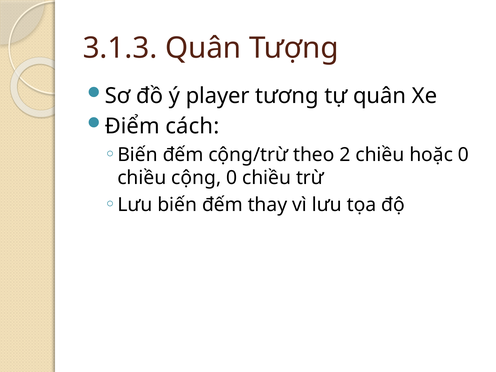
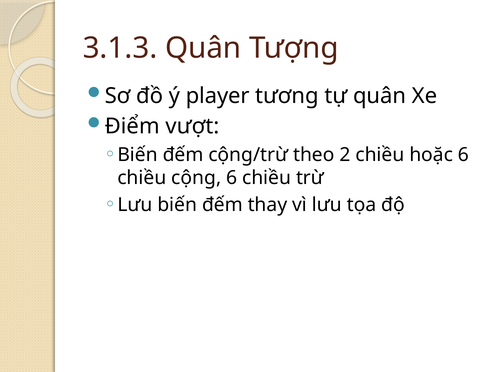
cách: cách -> vượt
hoặc 0: 0 -> 6
cộng 0: 0 -> 6
